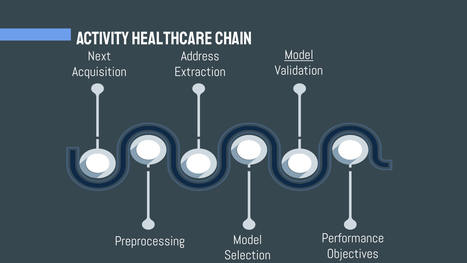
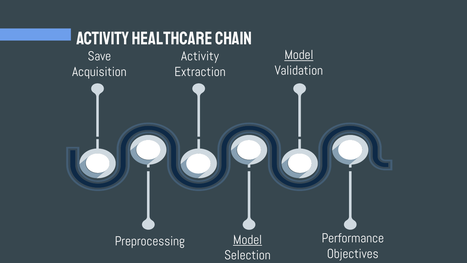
Next: Next -> Save
Address at (200, 56): Address -> Activity
Model at (248, 239) underline: none -> present
